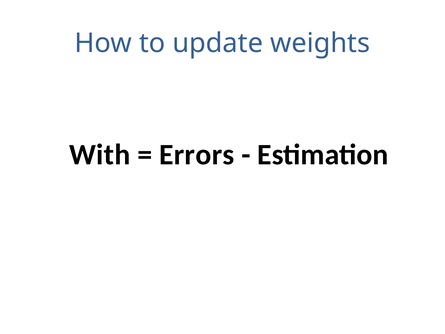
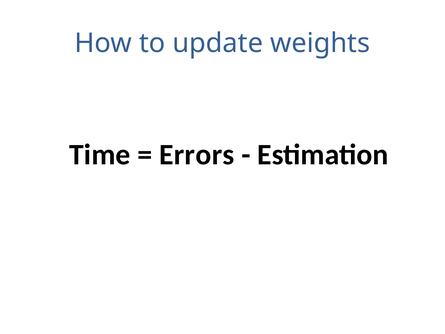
With: With -> Time
